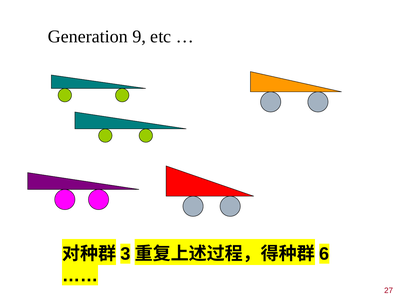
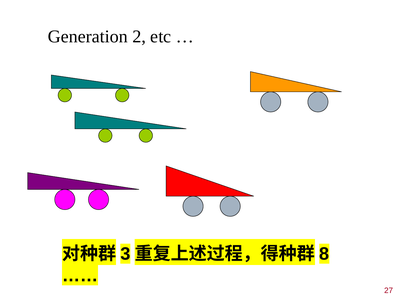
9: 9 -> 2
6: 6 -> 8
